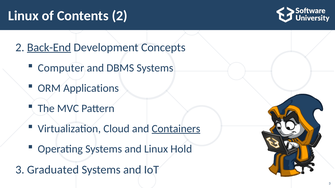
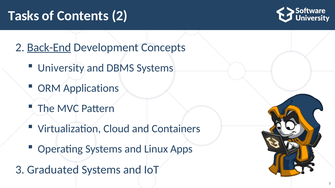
Linux at (24, 16): Linux -> Tasks
Computer: Computer -> University
Containers underline: present -> none
Hold: Hold -> Apps
